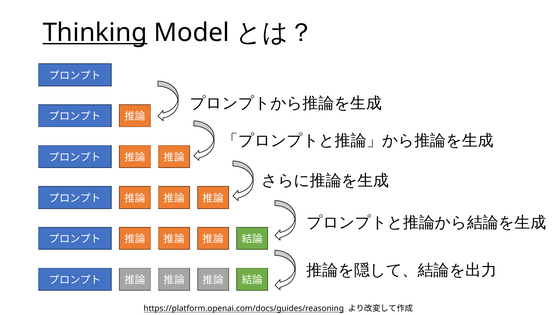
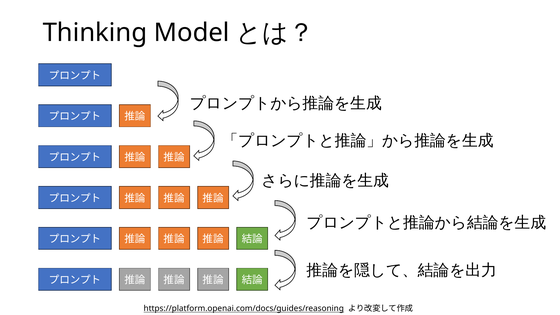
Thinking underline: present -> none
